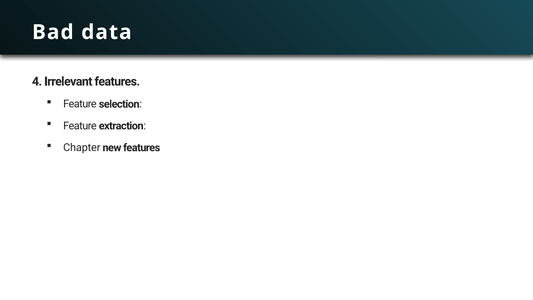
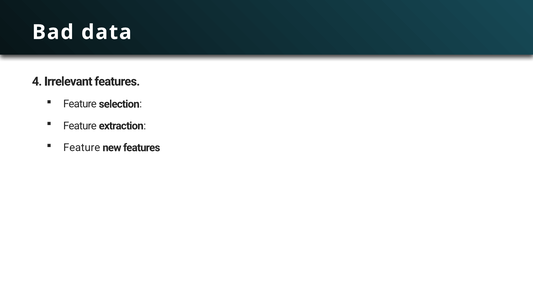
Chapter at (82, 148): Chapter -> Feature
